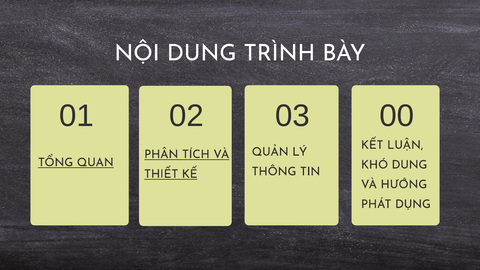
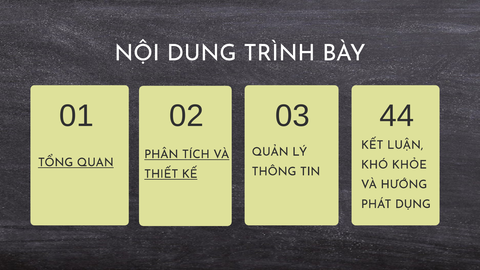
00: 00 -> 44
KHÓ DUNG: DUNG -> KHỎE
